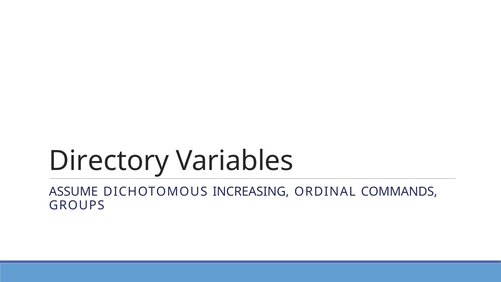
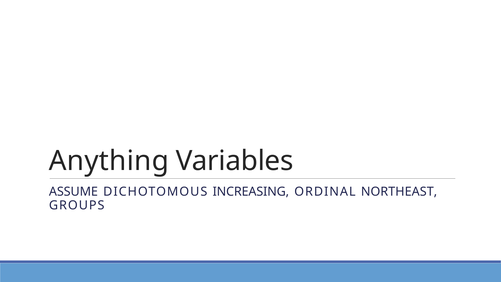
Directory: Directory -> Anything
COMMANDS: COMMANDS -> NORTHEAST
